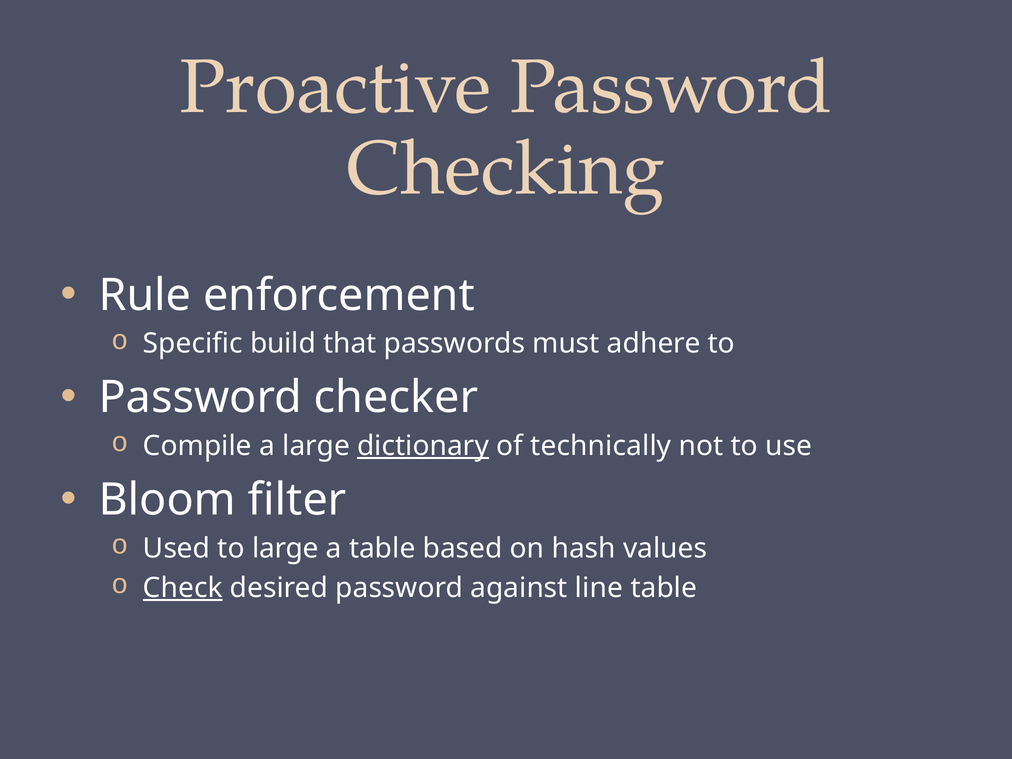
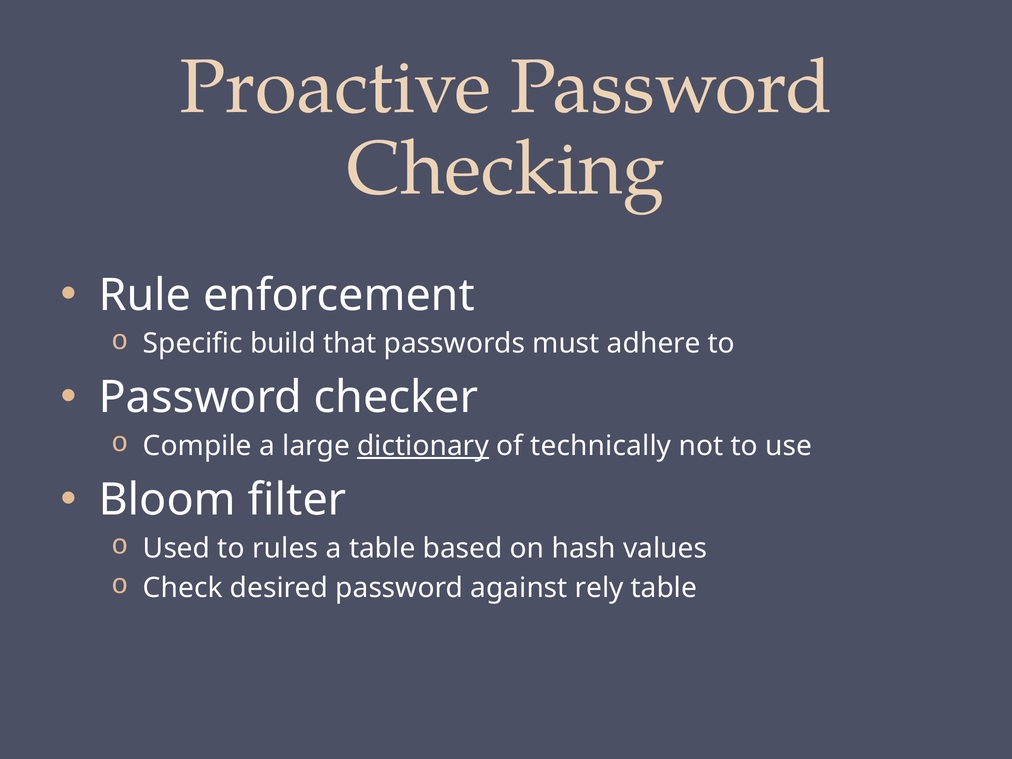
to large: large -> rules
Check underline: present -> none
line: line -> rely
